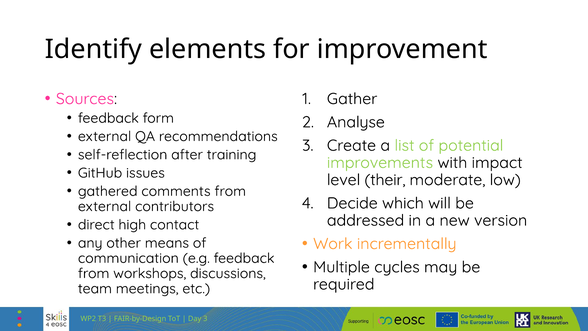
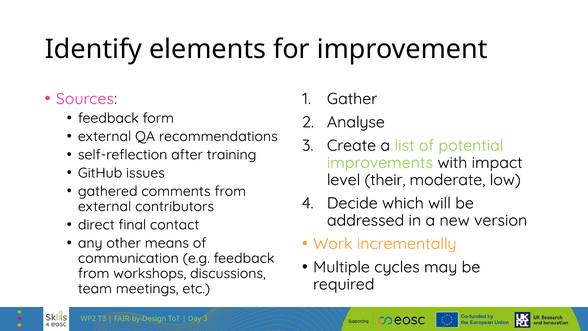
high: high -> final
